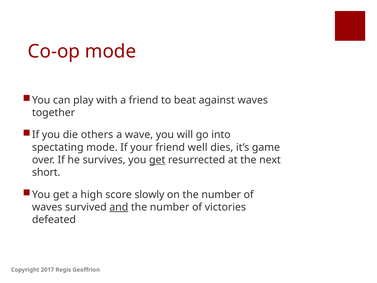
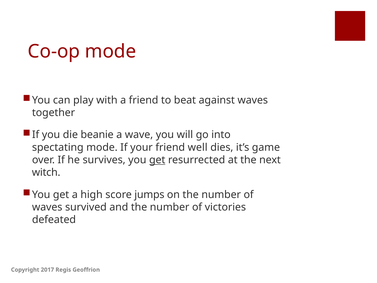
others: others -> beanie
short: short -> witch
slowly: slowly -> jumps
and underline: present -> none
